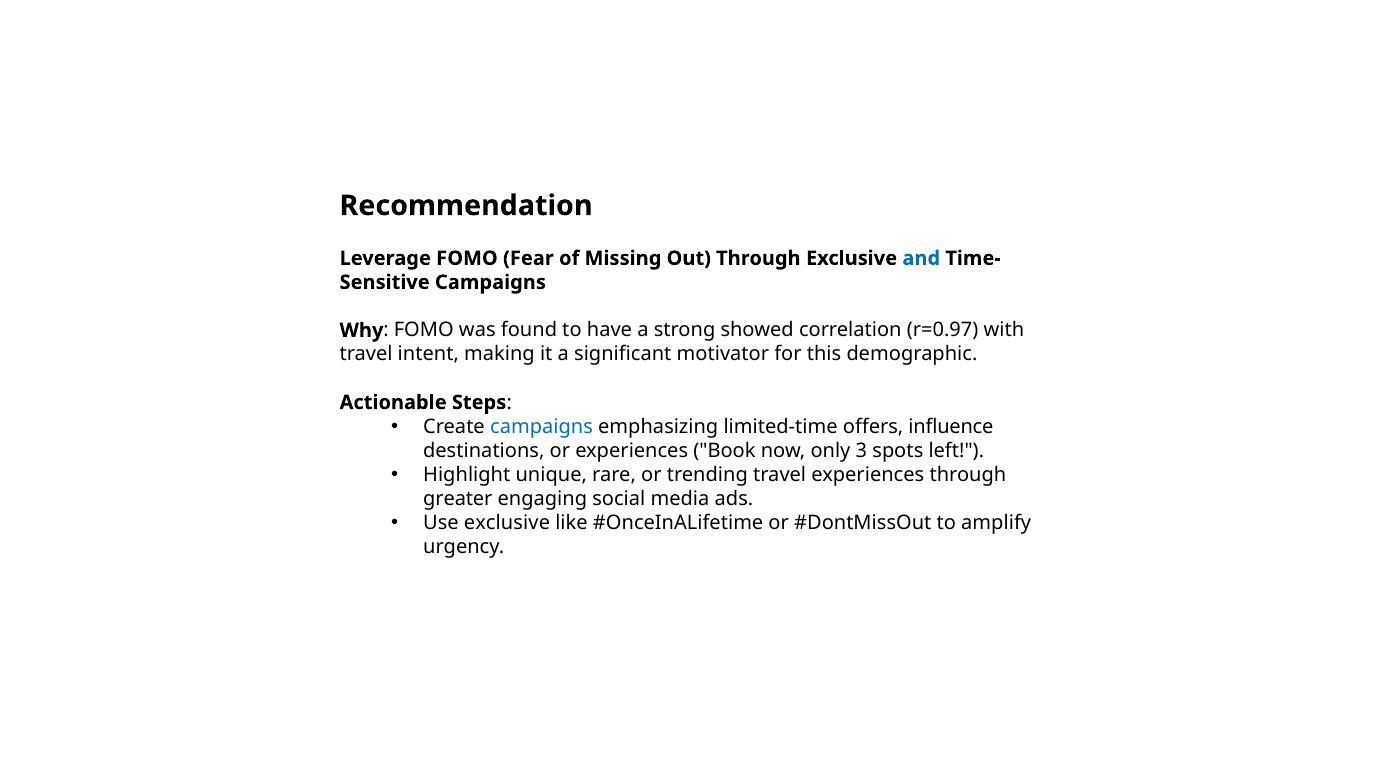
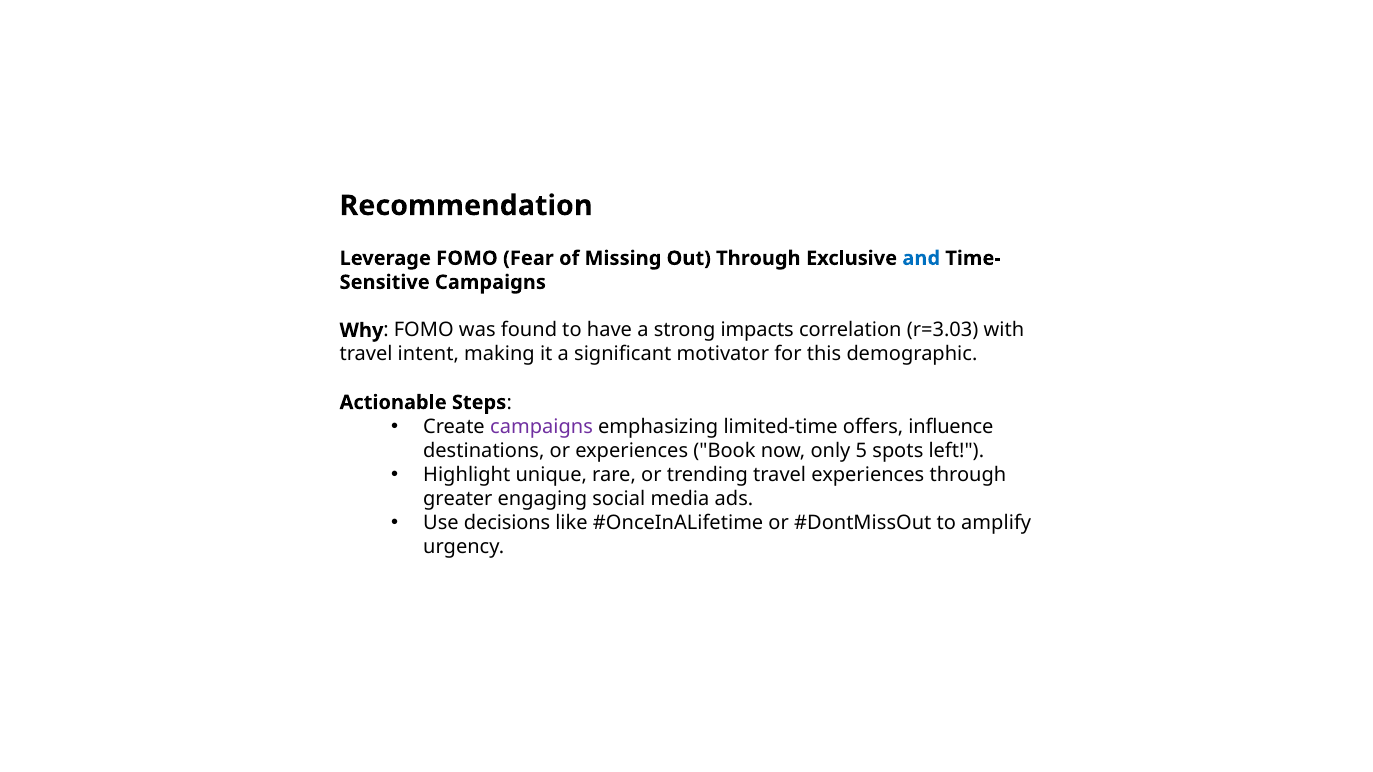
showed: showed -> impacts
r=0.97: r=0.97 -> r=3.03
campaigns at (541, 427) colour: blue -> purple
3: 3 -> 5
Use exclusive: exclusive -> decisions
